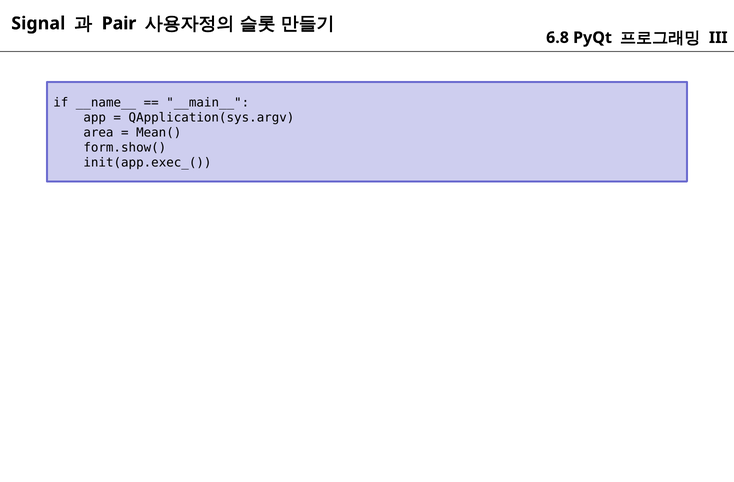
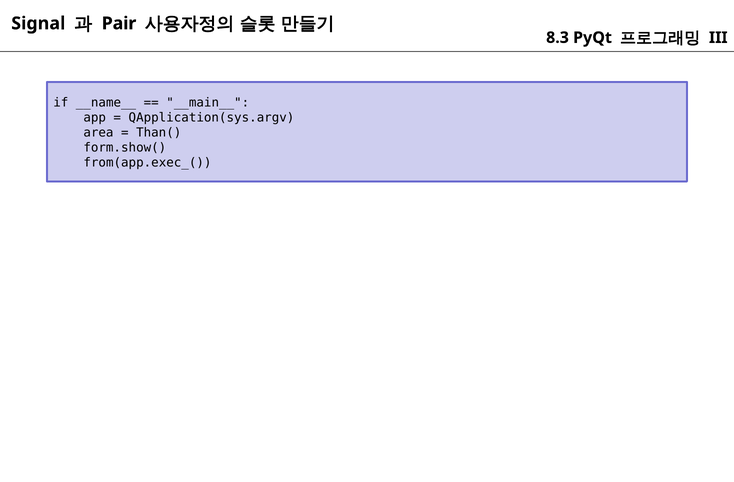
6.8: 6.8 -> 8.3
Mean(: Mean( -> Than(
init(app.exec_(: init(app.exec_( -> from(app.exec_(
